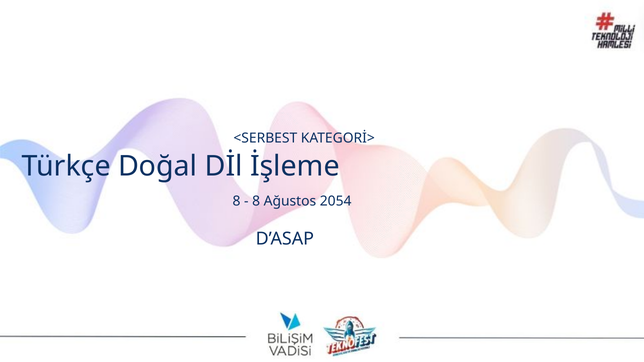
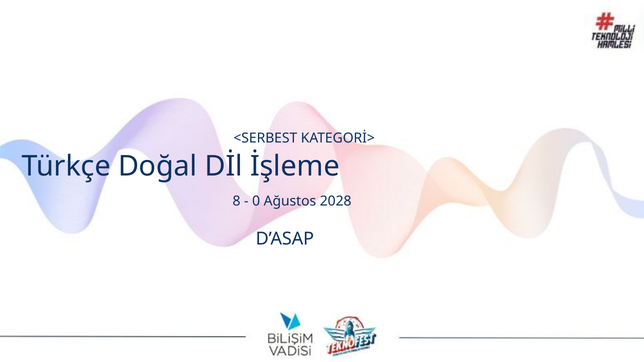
8 at (256, 201): 8 -> 0
2054: 2054 -> 2028
